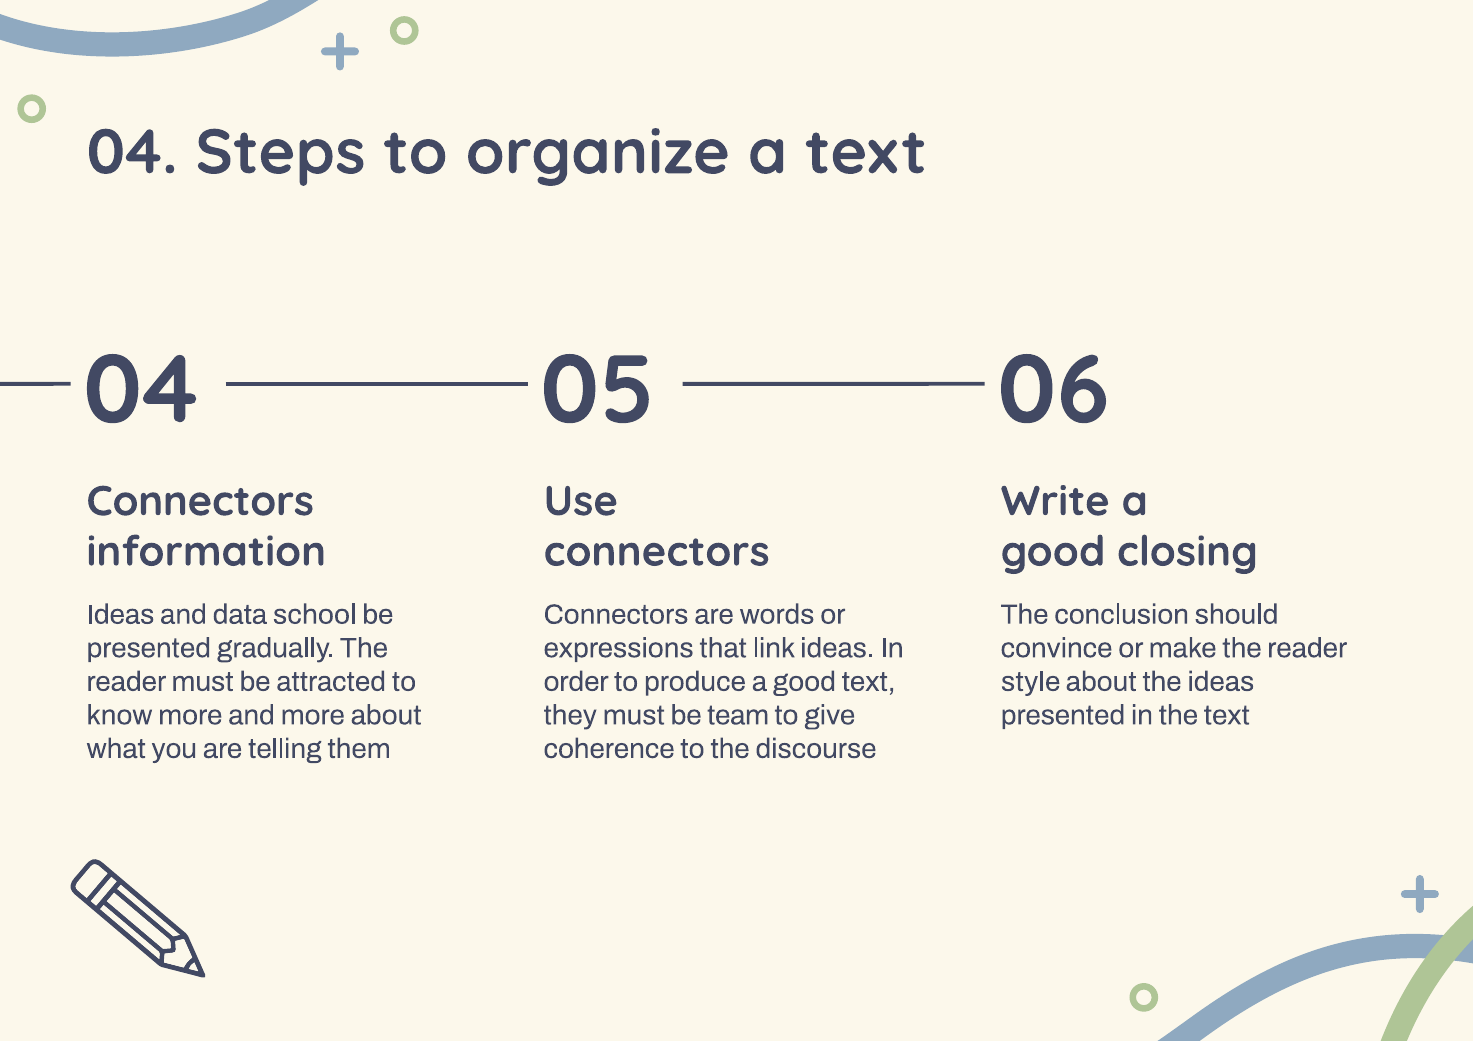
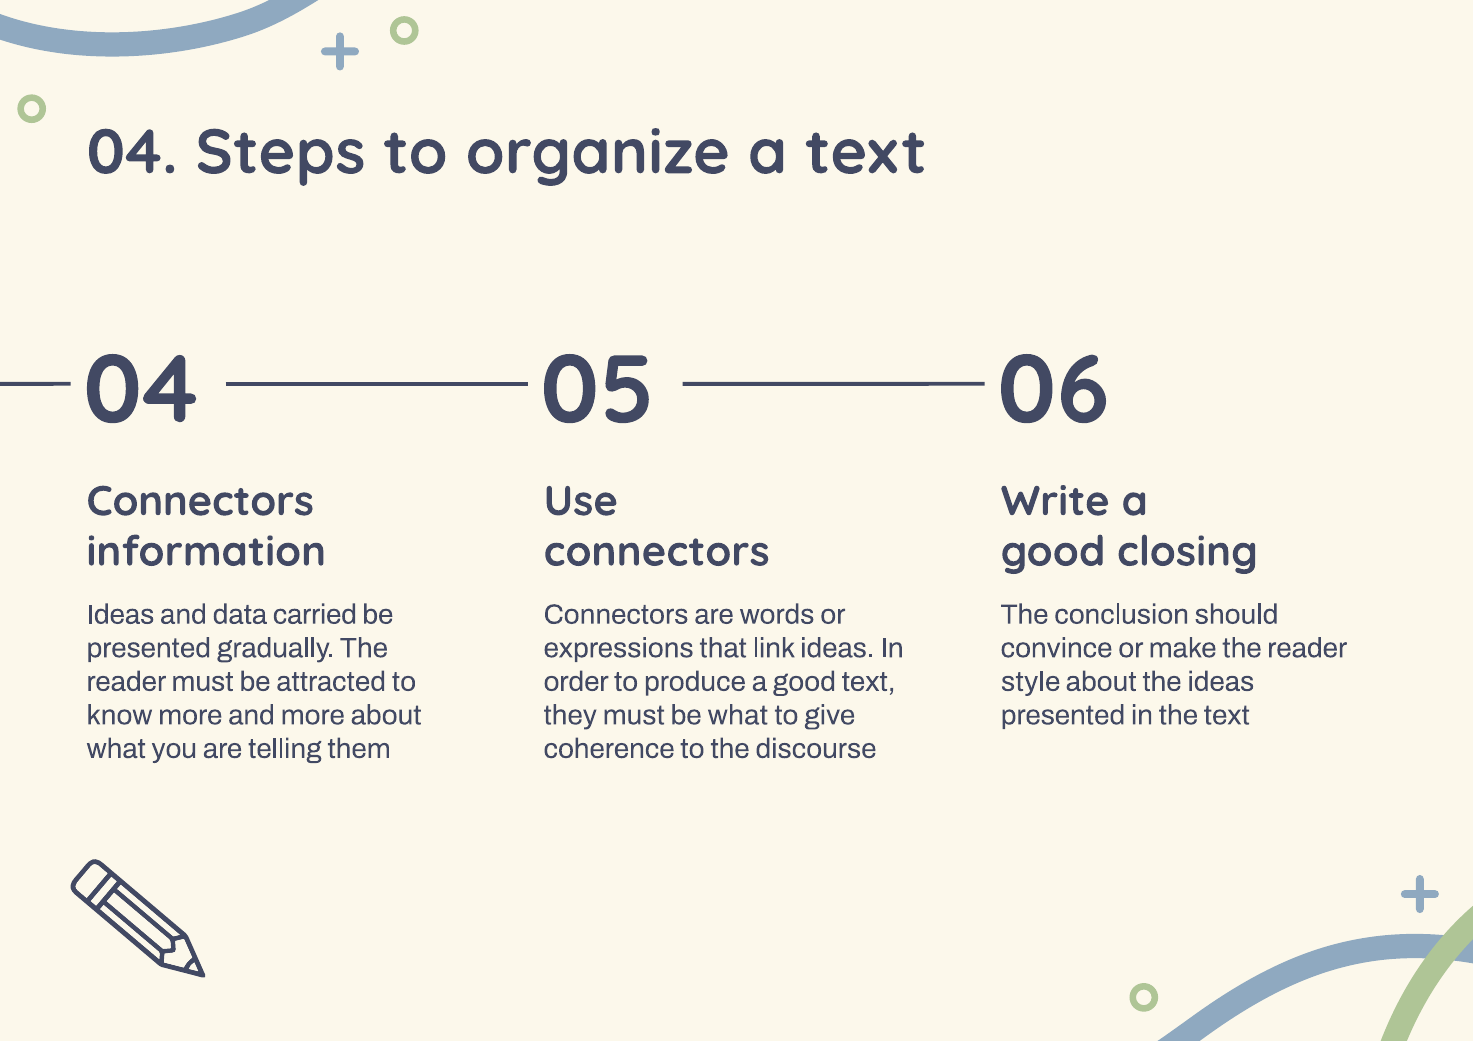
school: school -> carried
be team: team -> what
